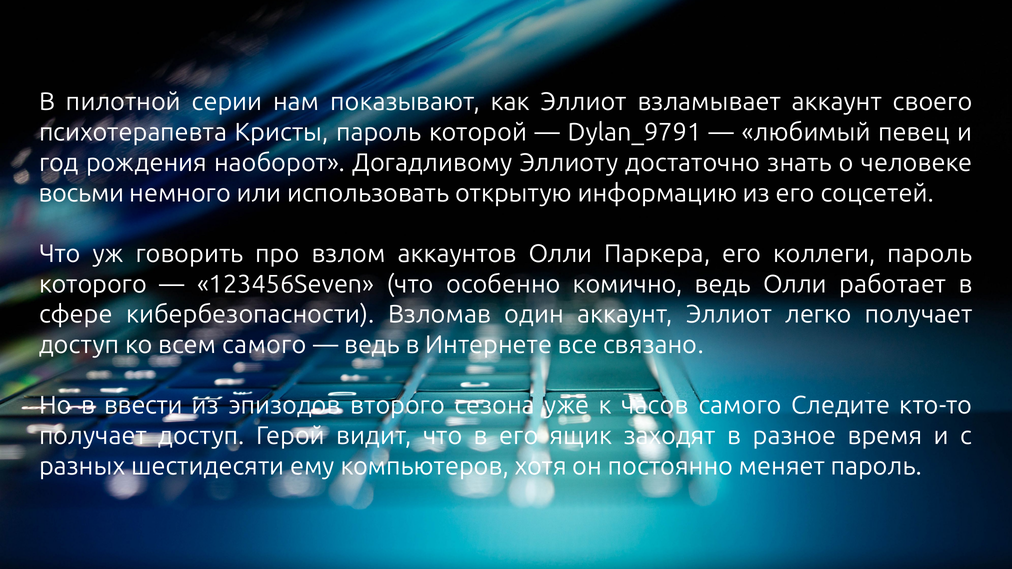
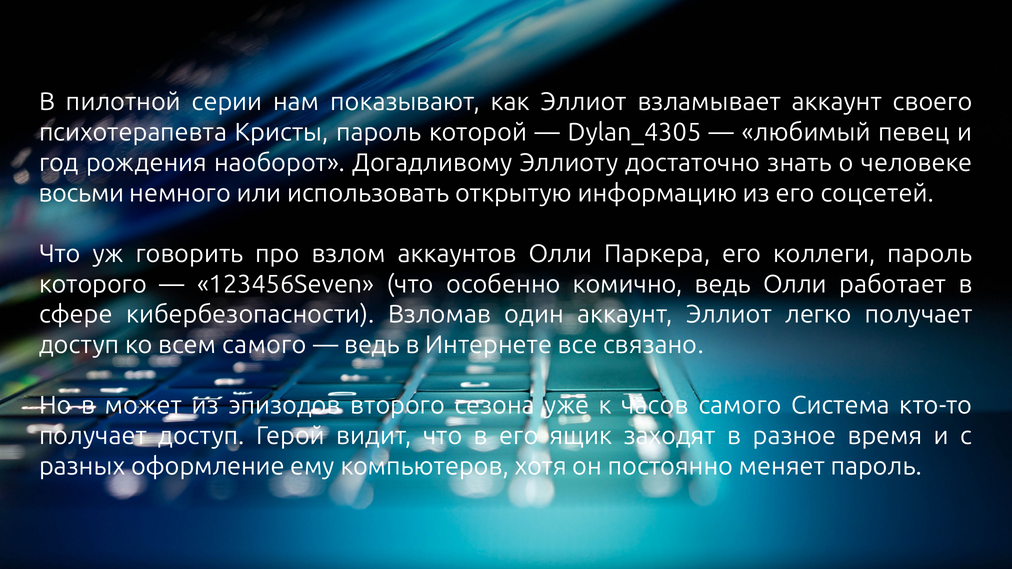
Dylan_9791: Dylan_9791 -> Dylan_4305
ввести: ввести -> может
Следите: Следите -> Система
шестидесяти: шестидесяти -> оформление
